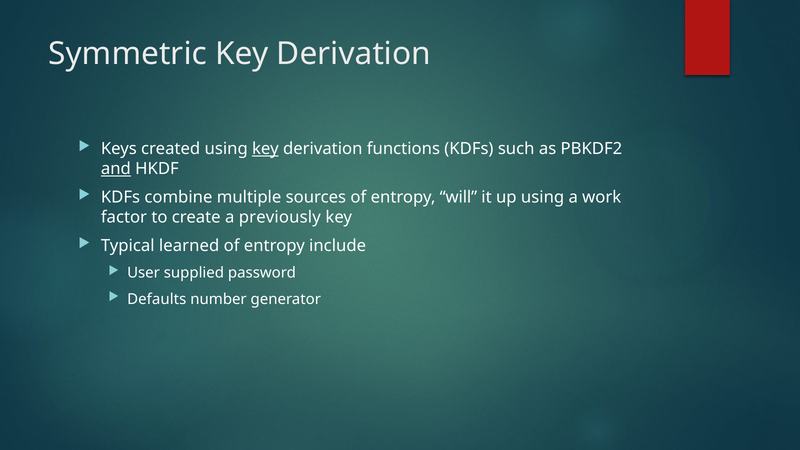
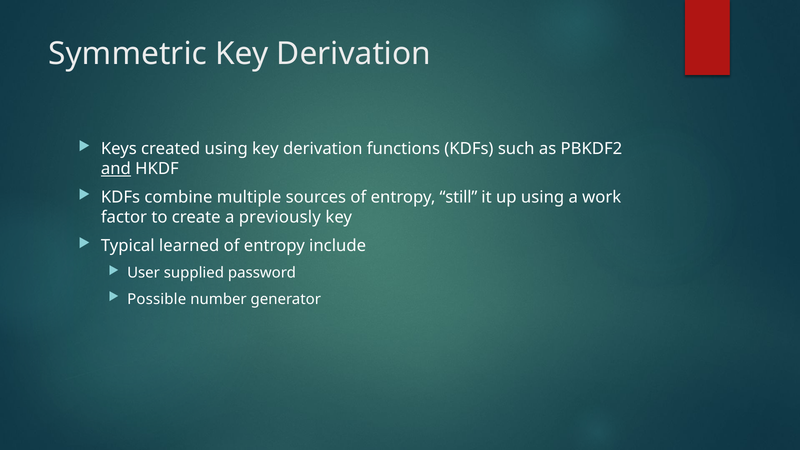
key at (265, 149) underline: present -> none
will: will -> still
Defaults: Defaults -> Possible
